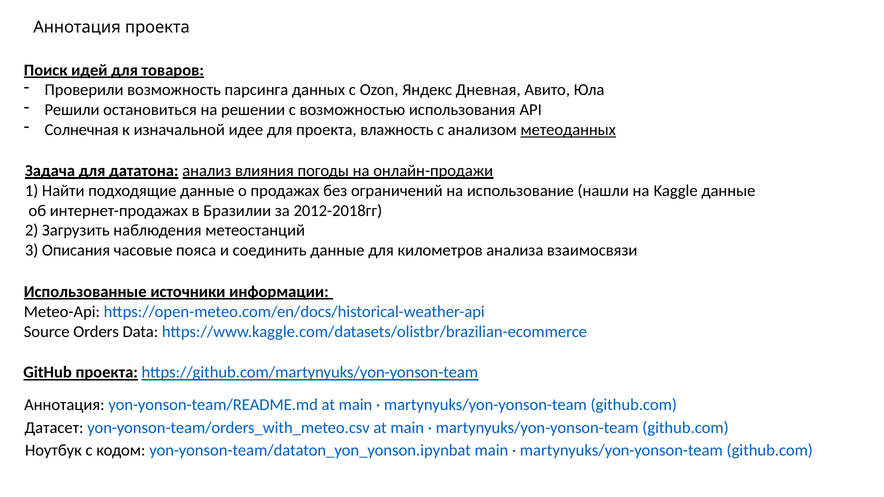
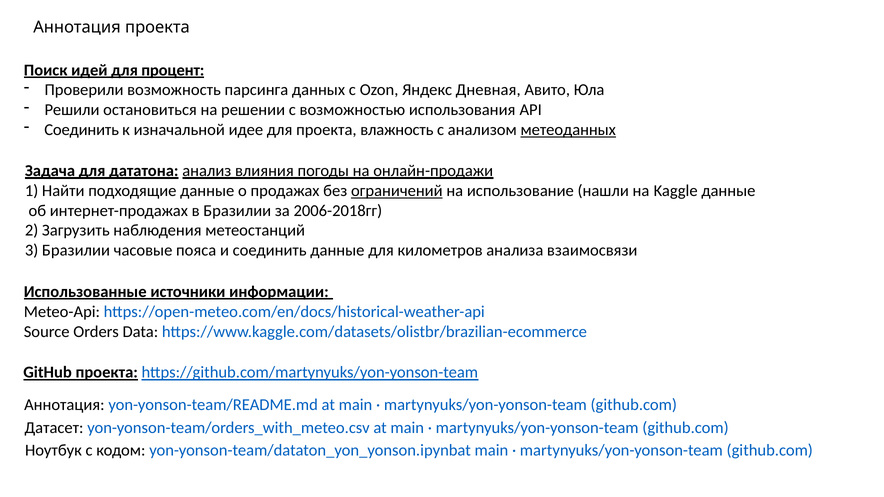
товаров: товаров -> процент
Солнечная at (82, 130): Солнечная -> Соединить
ограничений underline: none -> present
2012-2018гг: 2012-2018гг -> 2006-2018гг
3 Описания: Описания -> Бразилии
